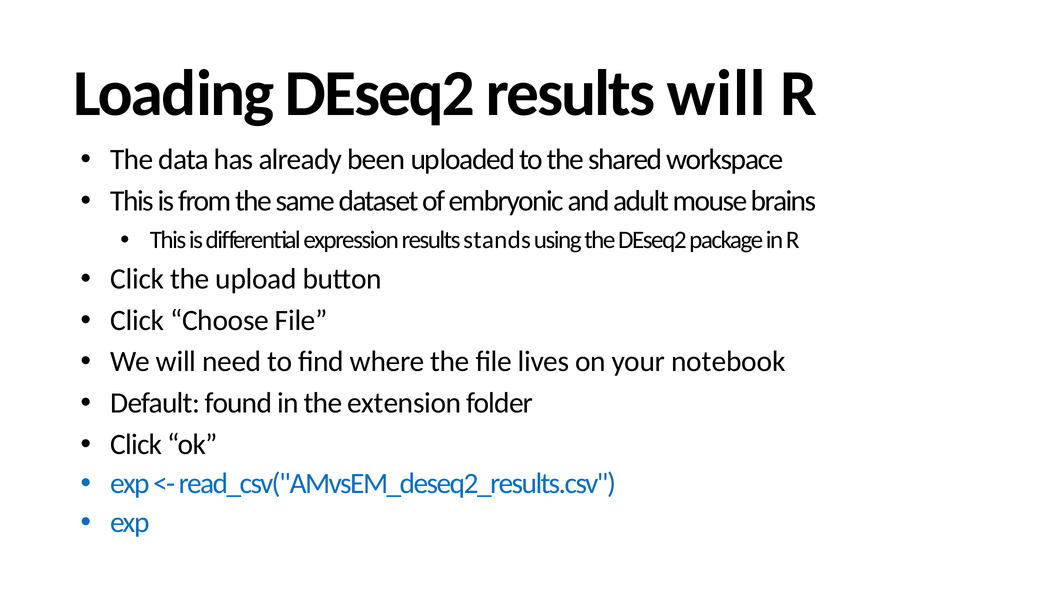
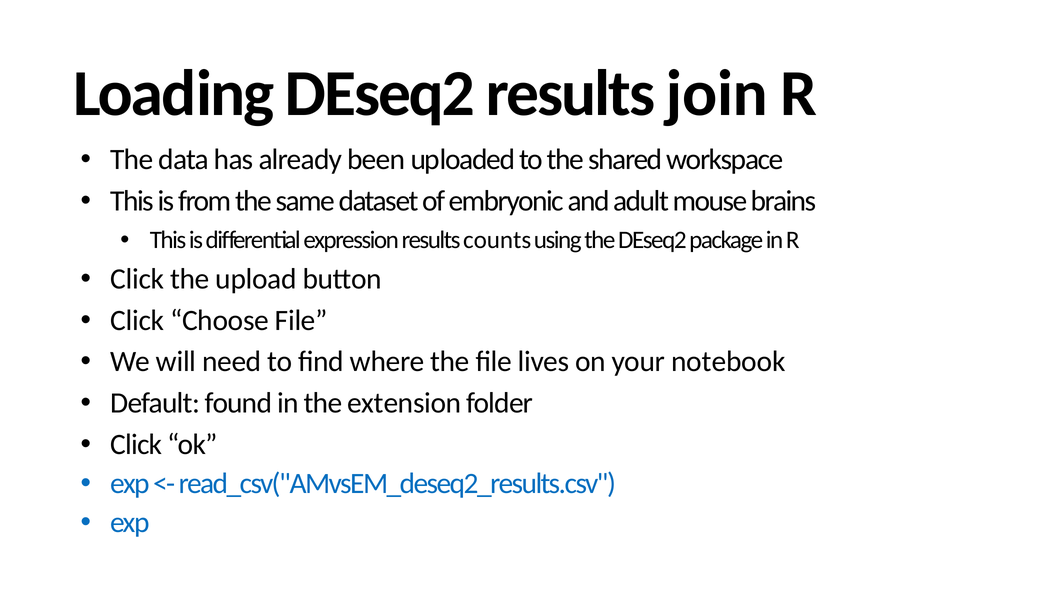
results will: will -> join
stands: stands -> counts
